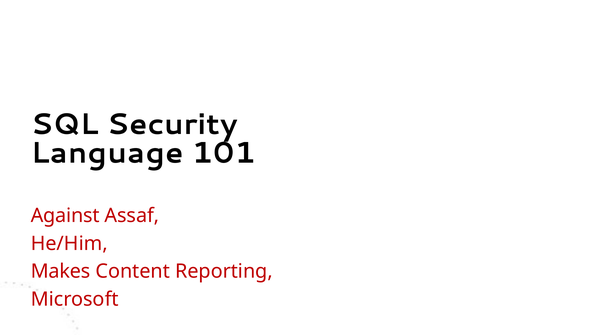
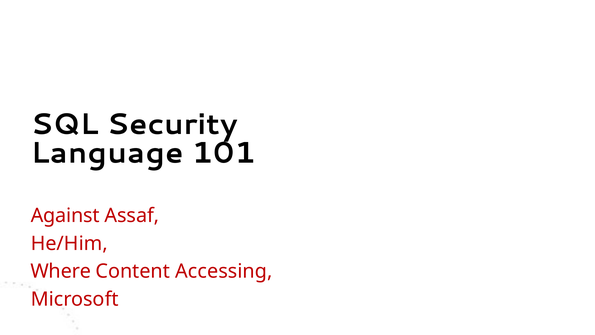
Makes: Makes -> Where
Reporting: Reporting -> Accessing
